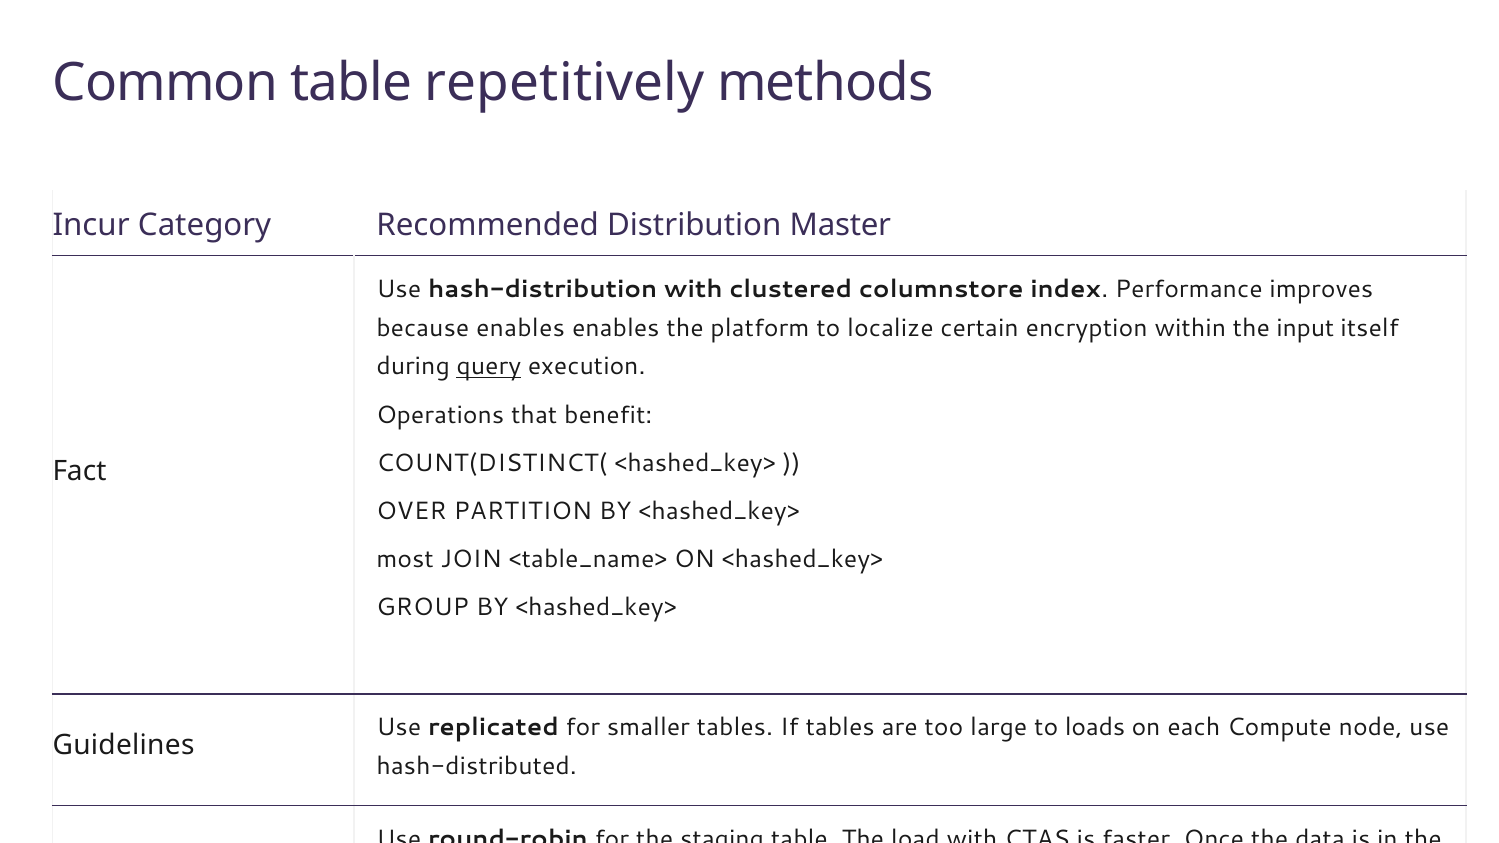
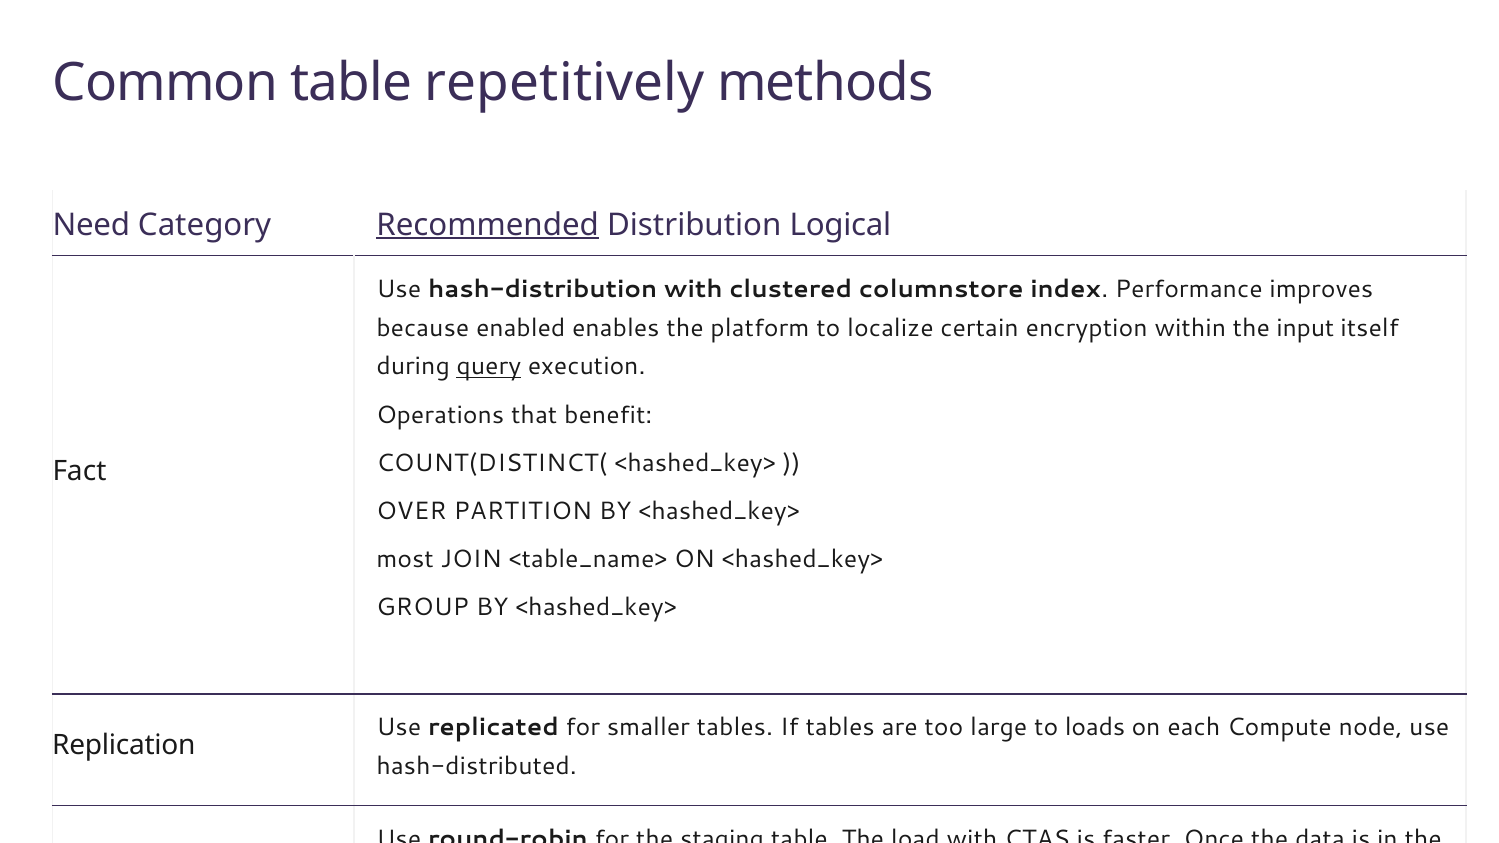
Incur: Incur -> Need
Recommended underline: none -> present
Master: Master -> Logical
because enables: enables -> enabled
Guidelines: Guidelines -> Replication
